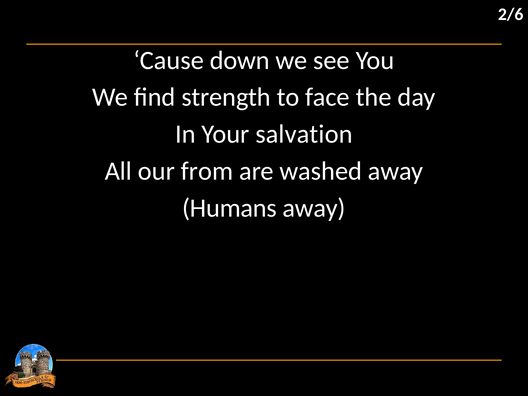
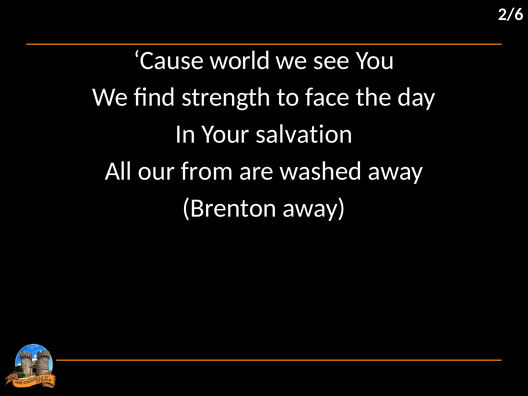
down: down -> world
Humans: Humans -> Brenton
